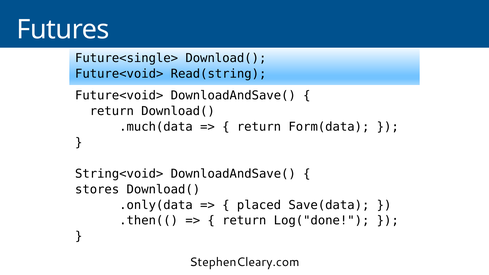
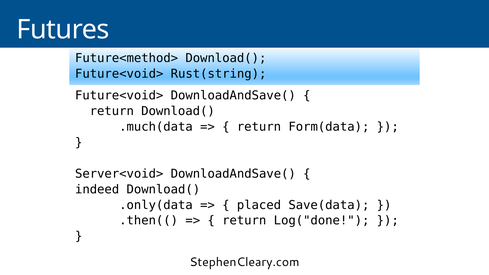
Future<single>: Future<single> -> Future<method>
Read(string: Read(string -> Rust(string
String<void>: String<void> -> Server<void>
stores: stores -> indeed
